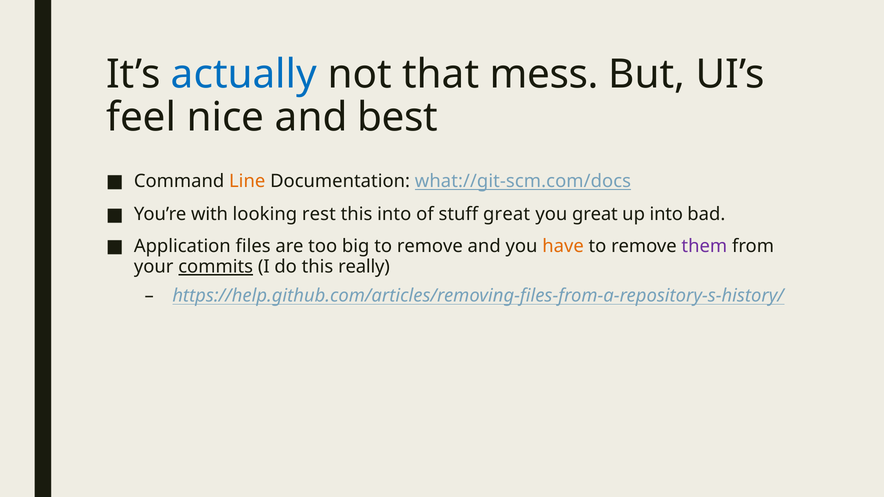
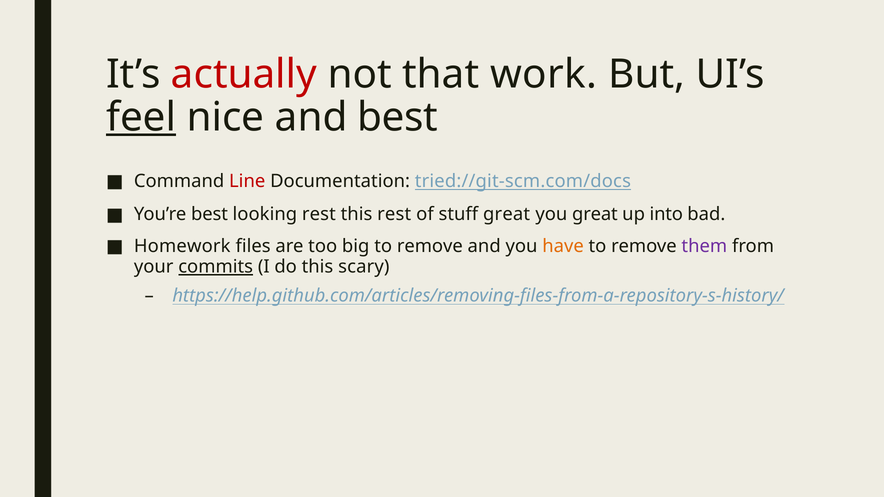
actually colour: blue -> red
mess: mess -> work
feel underline: none -> present
Line colour: orange -> red
what://git-scm.com/docs: what://git-scm.com/docs -> tried://git-scm.com/docs
You’re with: with -> best
this into: into -> rest
Application: Application -> Homework
really: really -> scary
